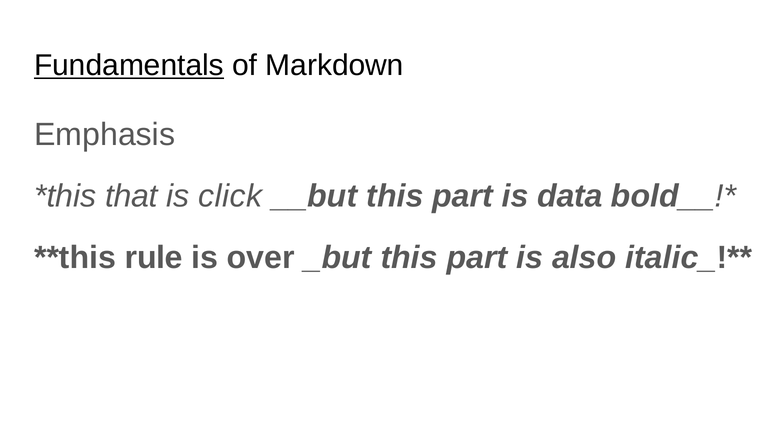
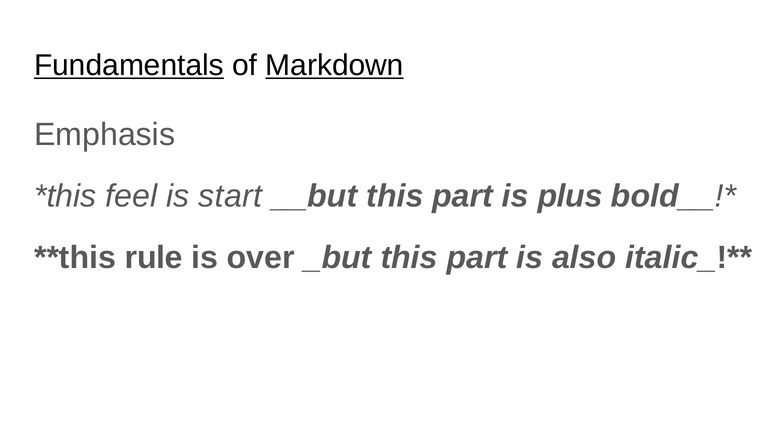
Markdown underline: none -> present
that: that -> feel
click: click -> start
data: data -> plus
